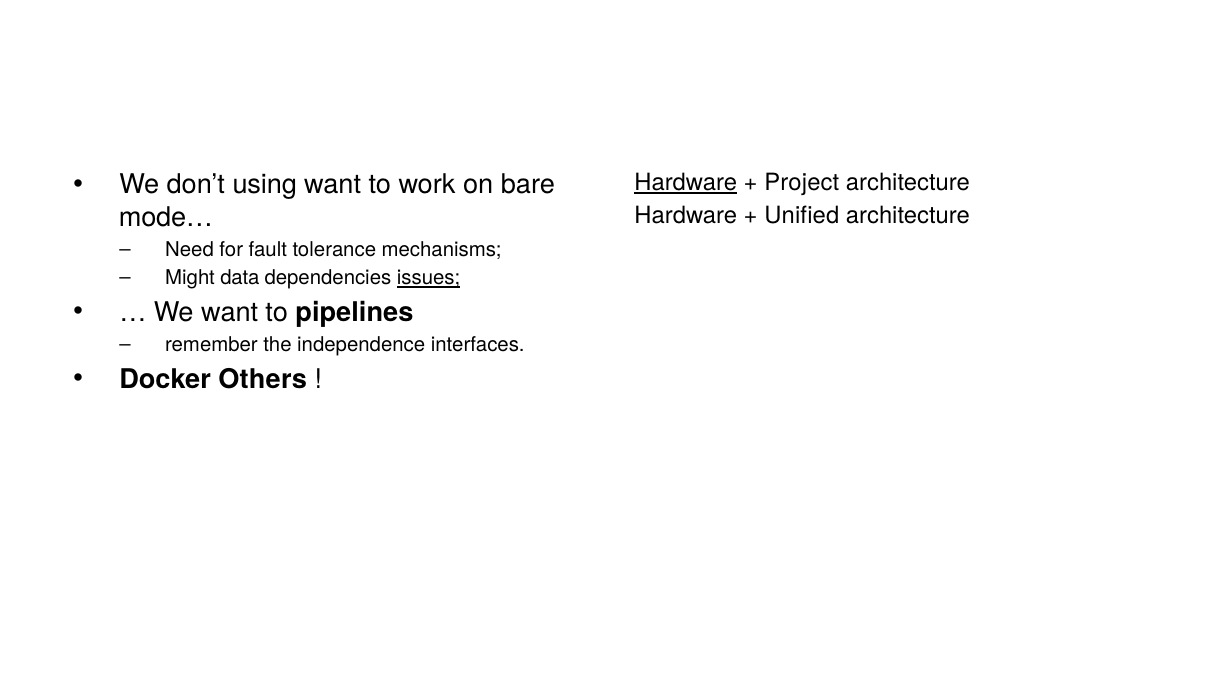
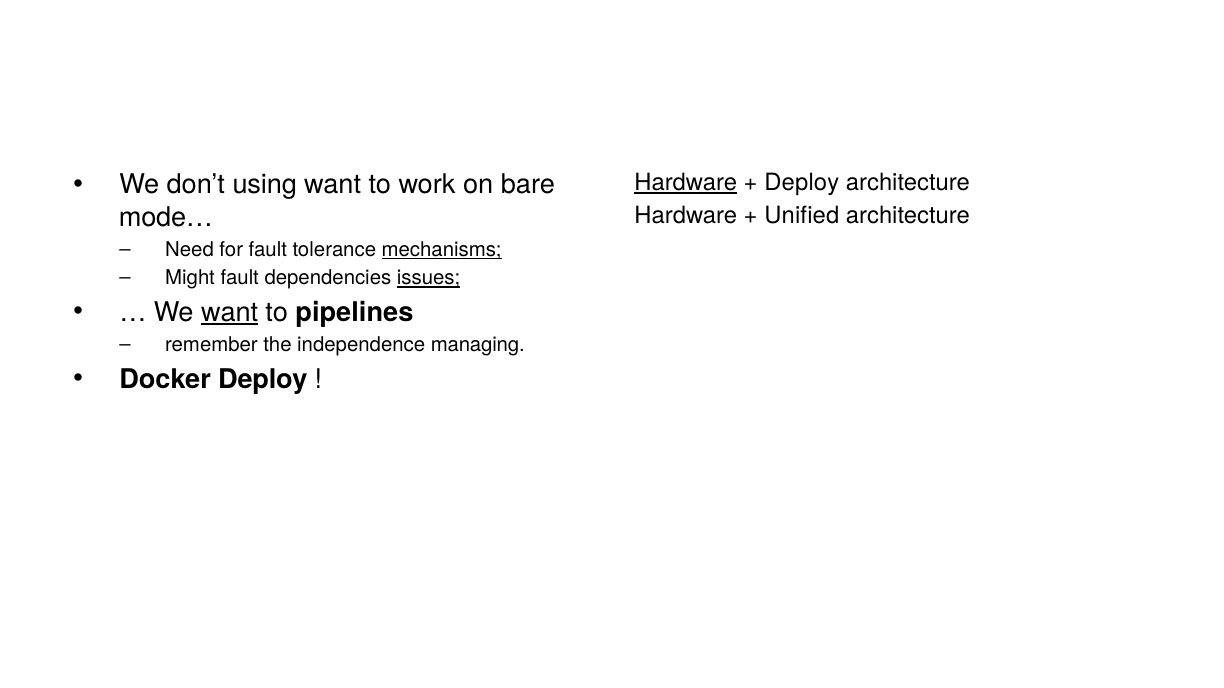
Project at (802, 183): Project -> Deploy
mechanisms underline: none -> present
Might data: data -> fault
want at (230, 313) underline: none -> present
interfaces: interfaces -> managing
Docker Others: Others -> Deploy
